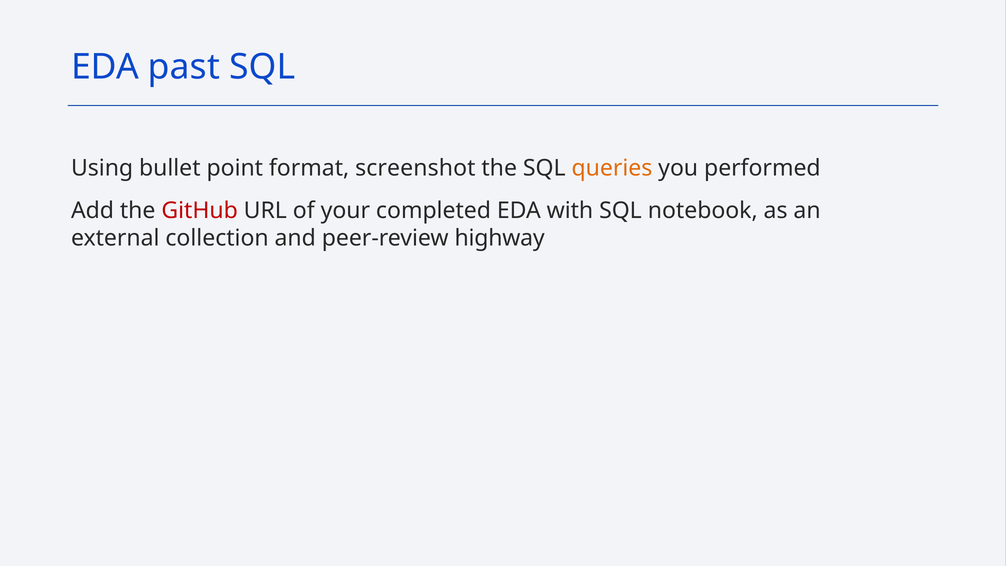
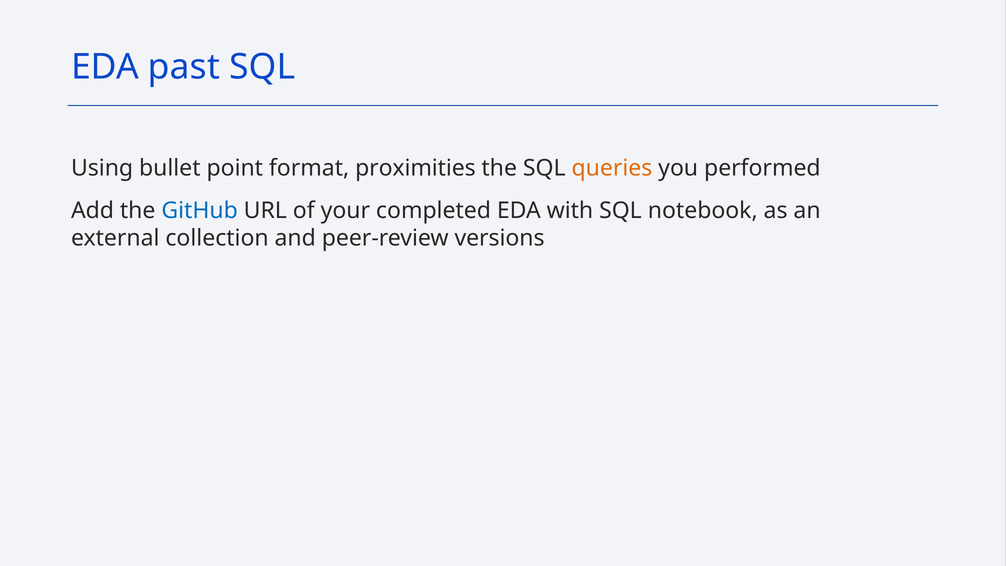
screenshot: screenshot -> proximities
GitHub colour: red -> blue
highway: highway -> versions
